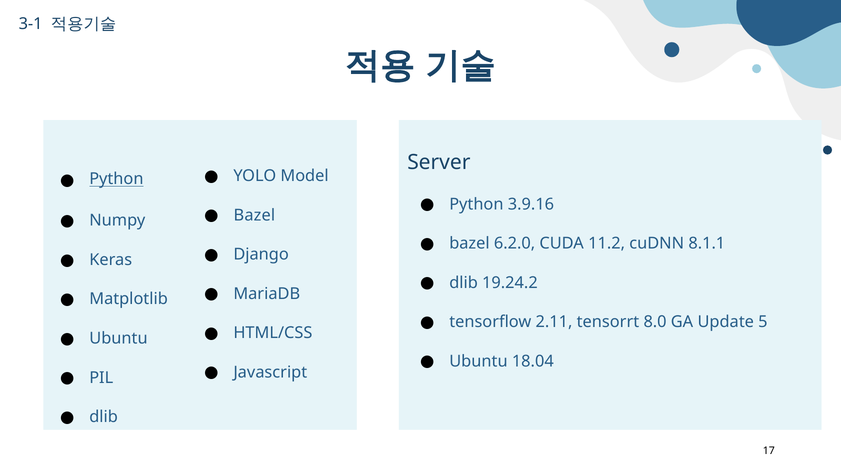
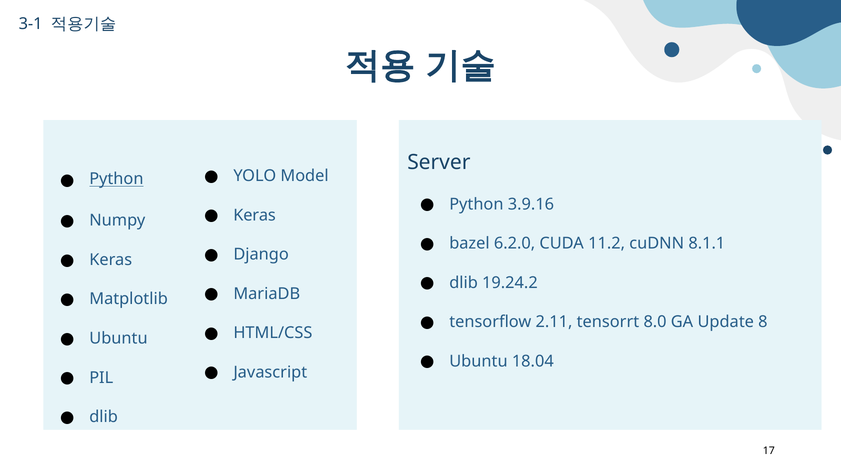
Bazel at (254, 215): Bazel -> Keras
5: 5 -> 8
